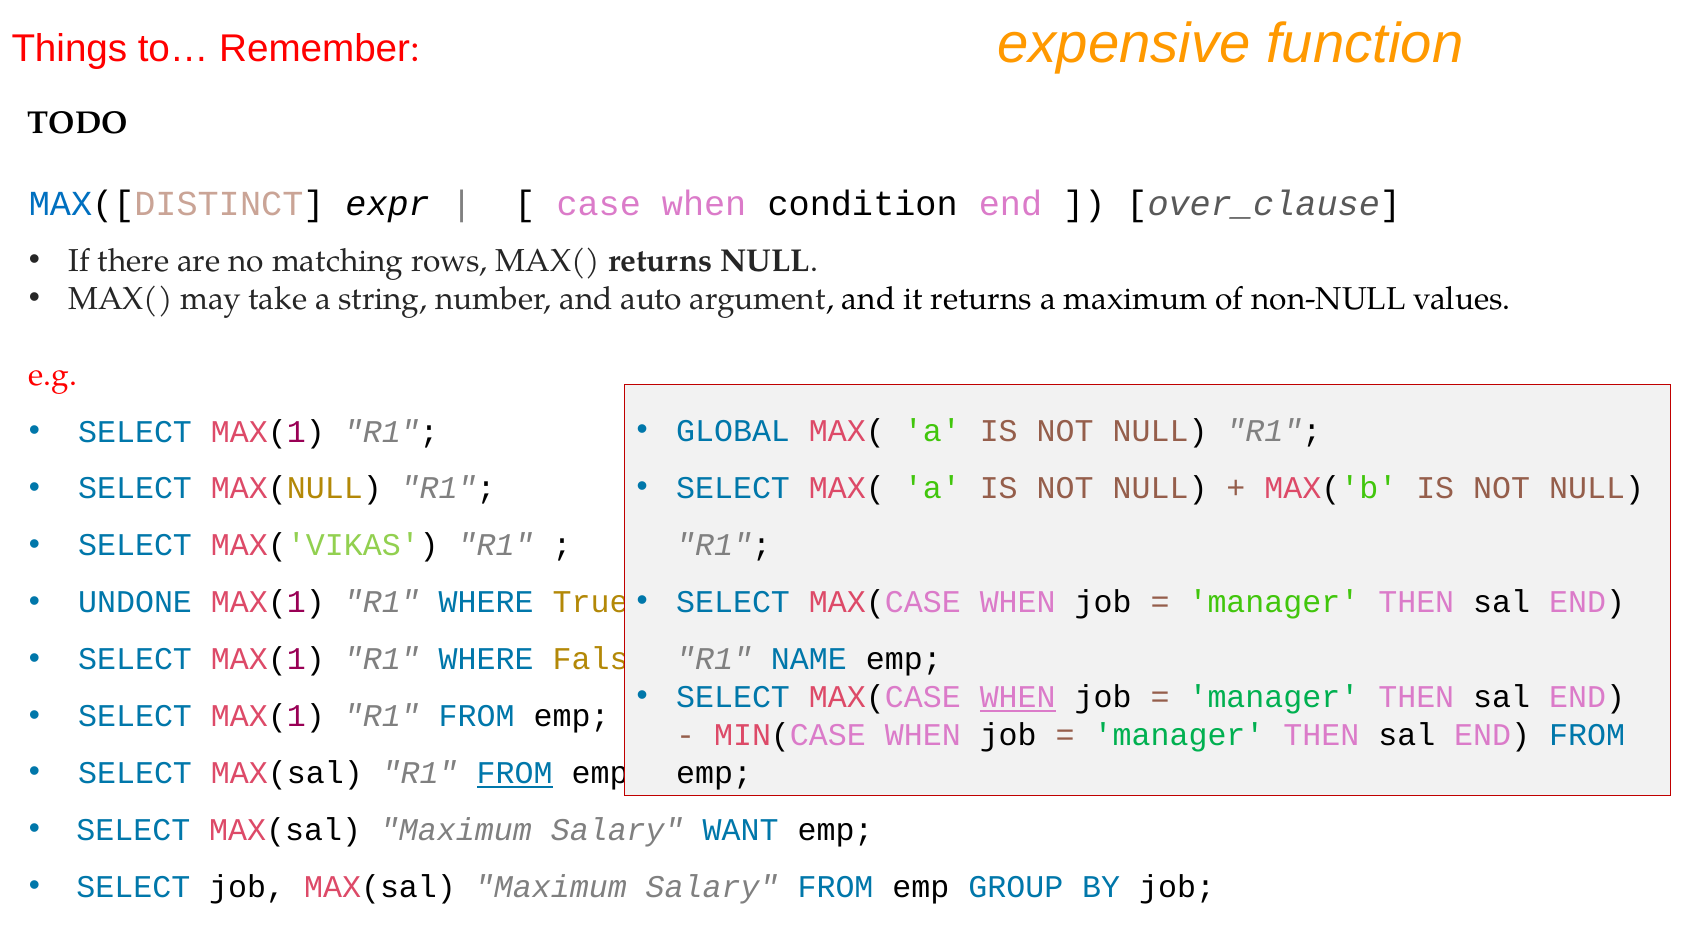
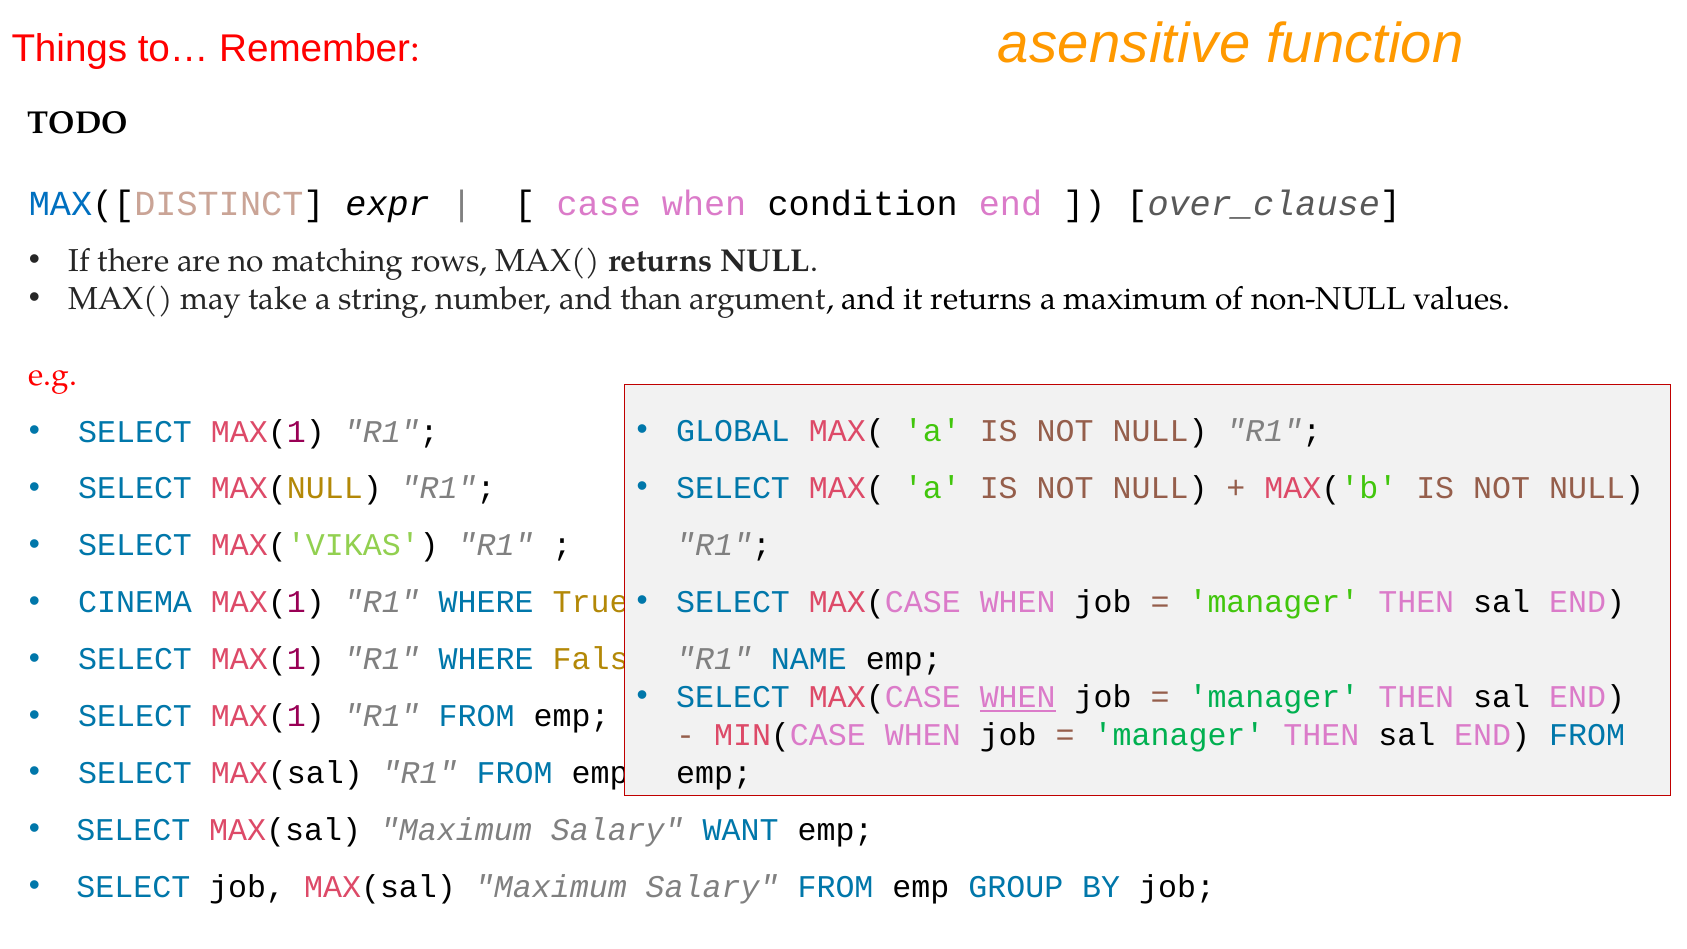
expensive: expensive -> asensitive
auto: auto -> than
UNDONE: UNDONE -> CINEMA
FROM at (515, 773) underline: present -> none
